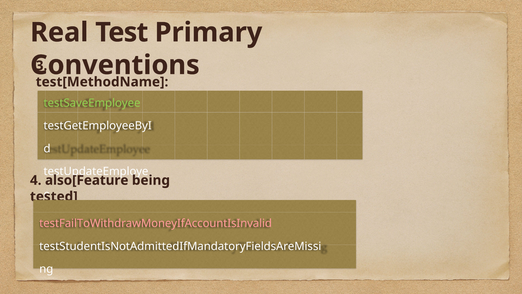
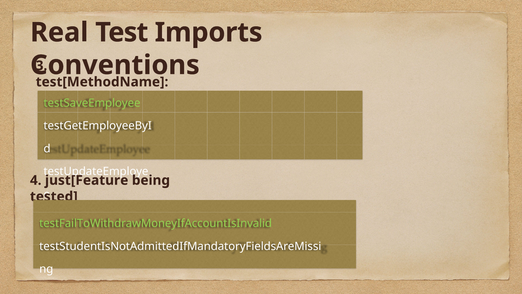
Primary: Primary -> Imports
also[Feature: also[Feature -> just[Feature
testFailToWithdrawMoneyIfAccountIsInvalid colour: pink -> light green
